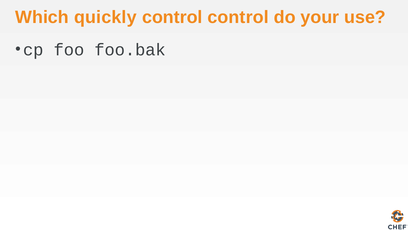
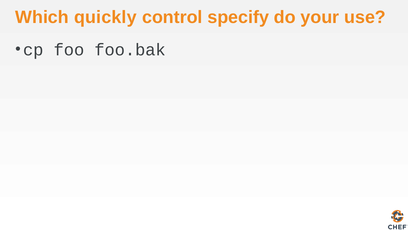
control control: control -> specify
